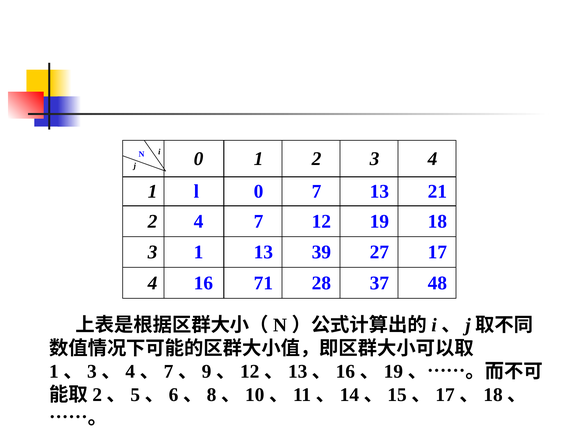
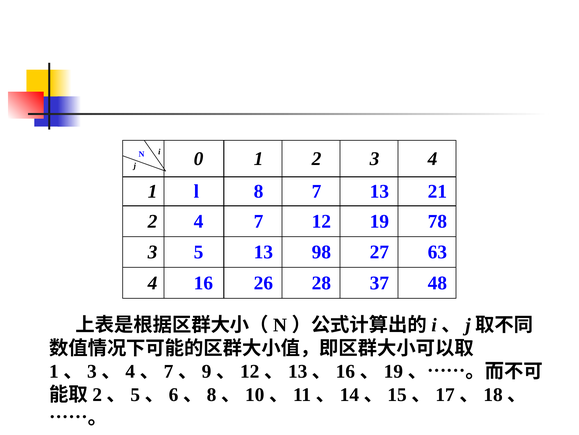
l 0: 0 -> 8
18: 18 -> 78
3 1: 1 -> 5
39: 39 -> 98
17: 17 -> 63
71: 71 -> 26
